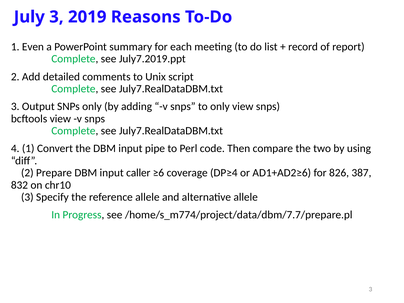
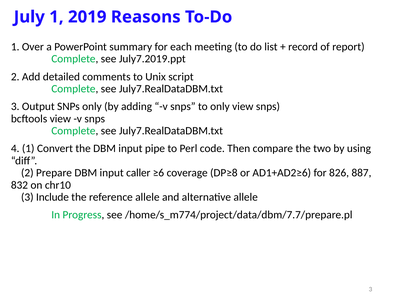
July 3: 3 -> 1
Even: Even -> Over
DP≥4: DP≥4 -> DP≥8
387: 387 -> 887
Specify: Specify -> Include
